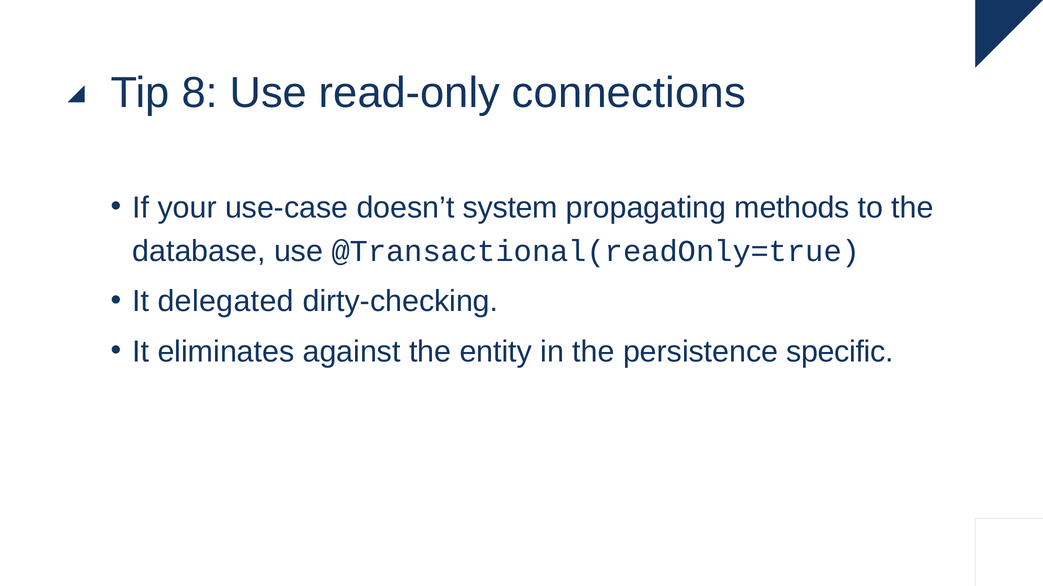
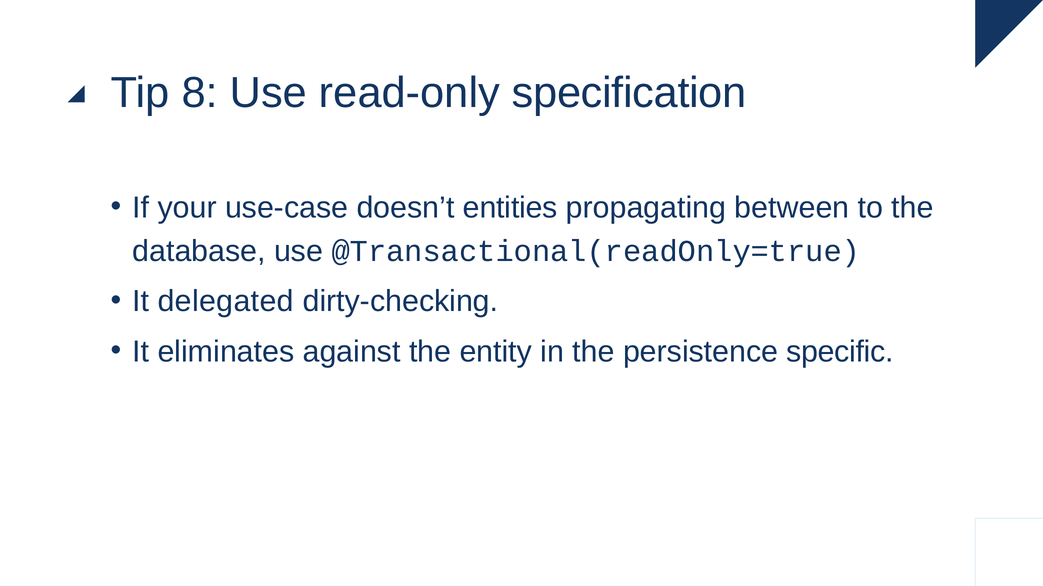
connections: connections -> specification
system: system -> entities
methods: methods -> between
